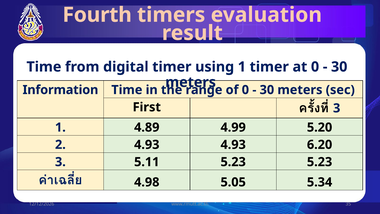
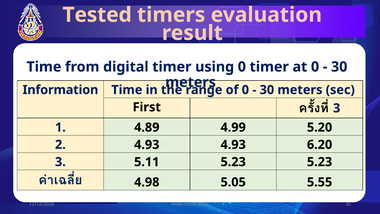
Fourth: Fourth -> Tested
using 1: 1 -> 0
5.34: 5.34 -> 5.55
